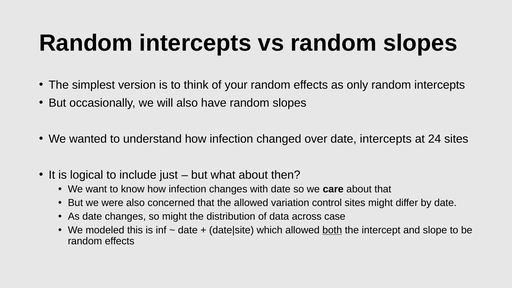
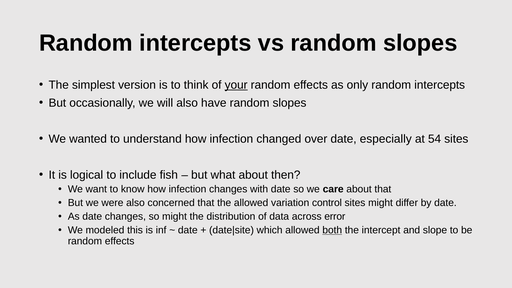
your underline: none -> present
date intercepts: intercepts -> especially
24: 24 -> 54
just: just -> fish
case: case -> error
